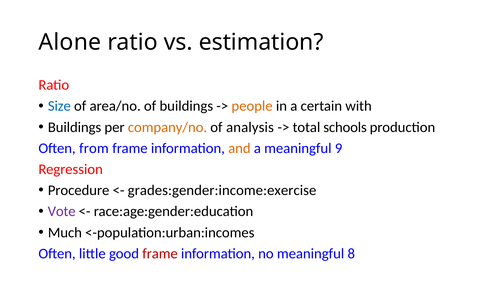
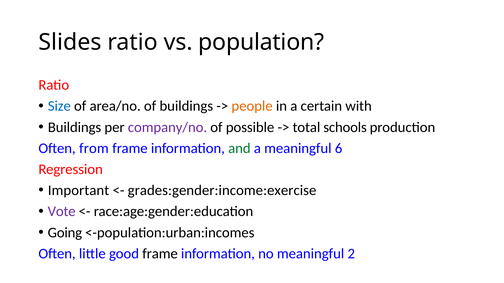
Alone: Alone -> Slides
estimation: estimation -> population
company/no colour: orange -> purple
analysis: analysis -> possible
and colour: orange -> green
9: 9 -> 6
Procedure: Procedure -> Important
Much: Much -> Going
frame at (160, 254) colour: red -> black
8: 8 -> 2
